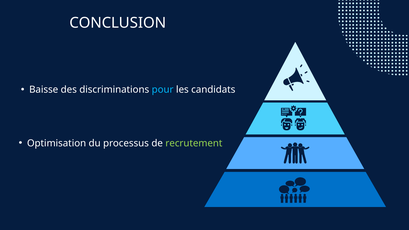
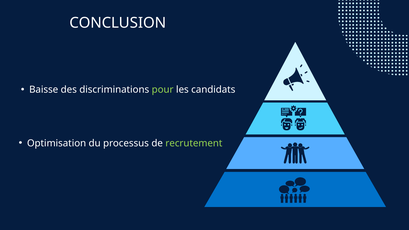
pour colour: light blue -> light green
